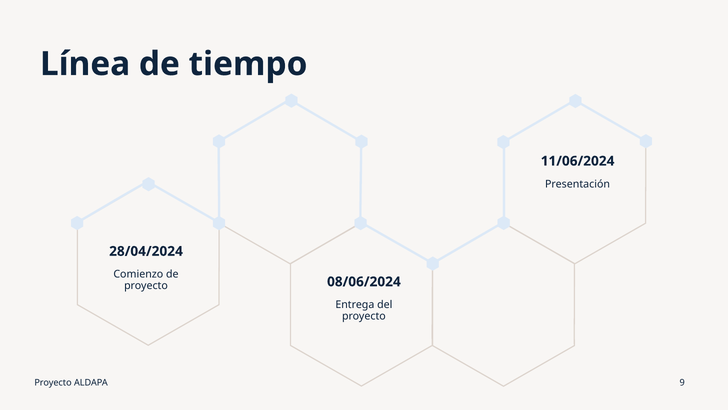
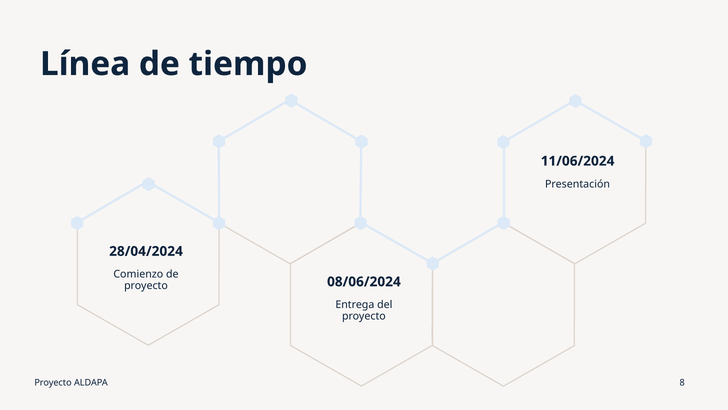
9: 9 -> 8
